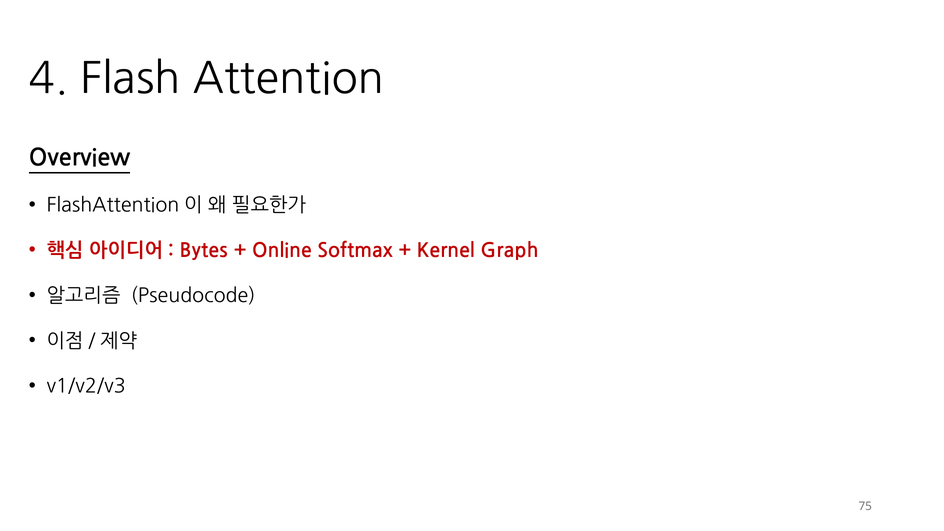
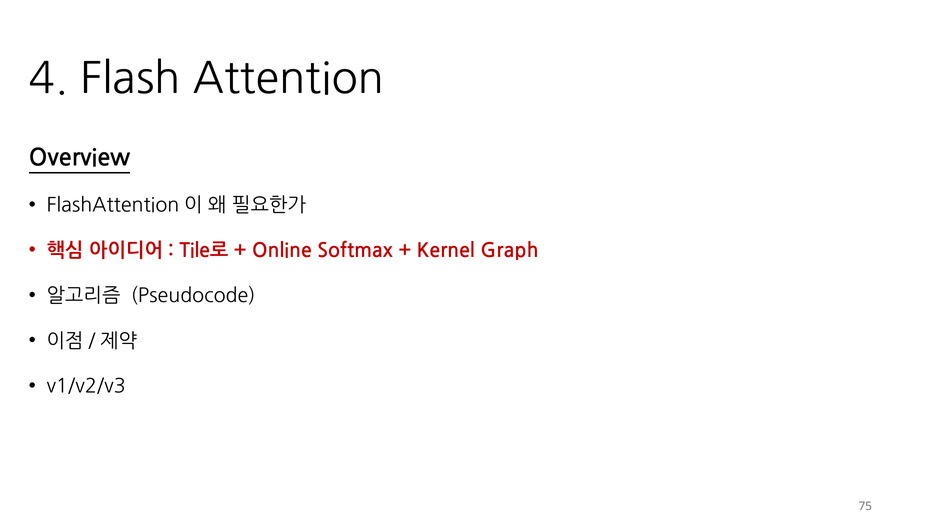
Bytes: Bytes -> Tile로
